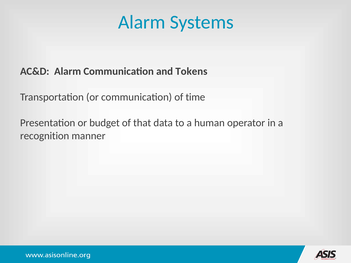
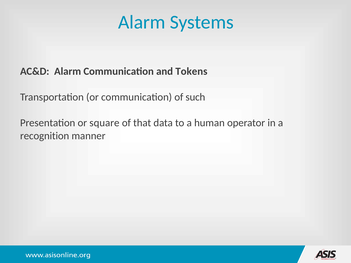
time: time -> such
budget: budget -> square
